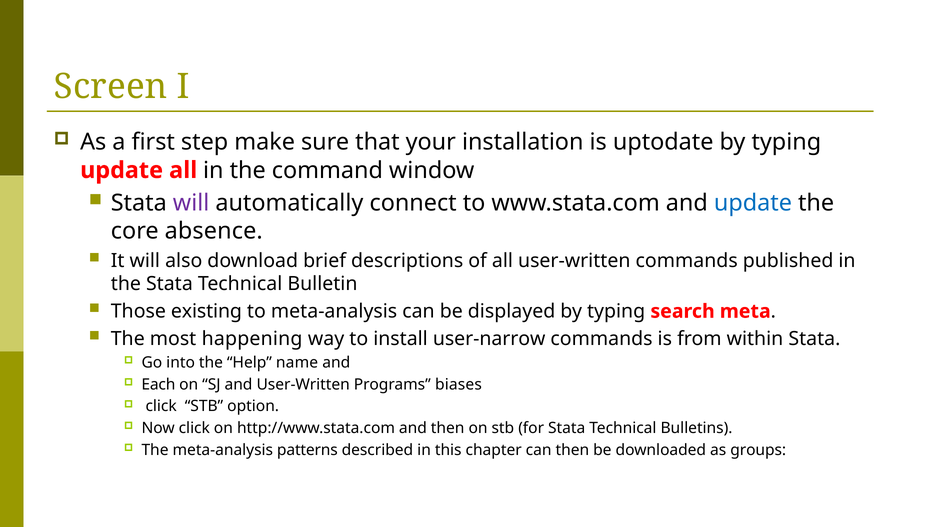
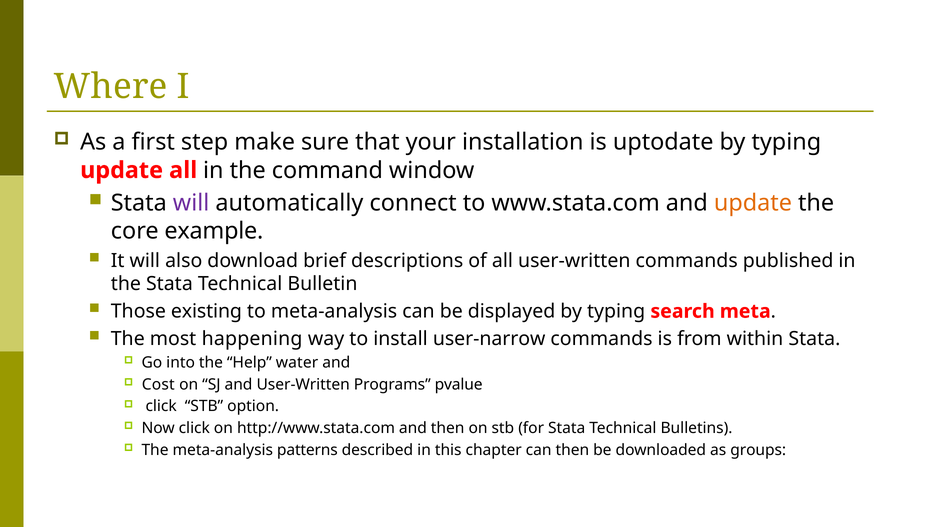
Screen: Screen -> Where
update at (753, 203) colour: blue -> orange
absence: absence -> example
name: name -> water
Each: Each -> Cost
biases: biases -> pvalue
